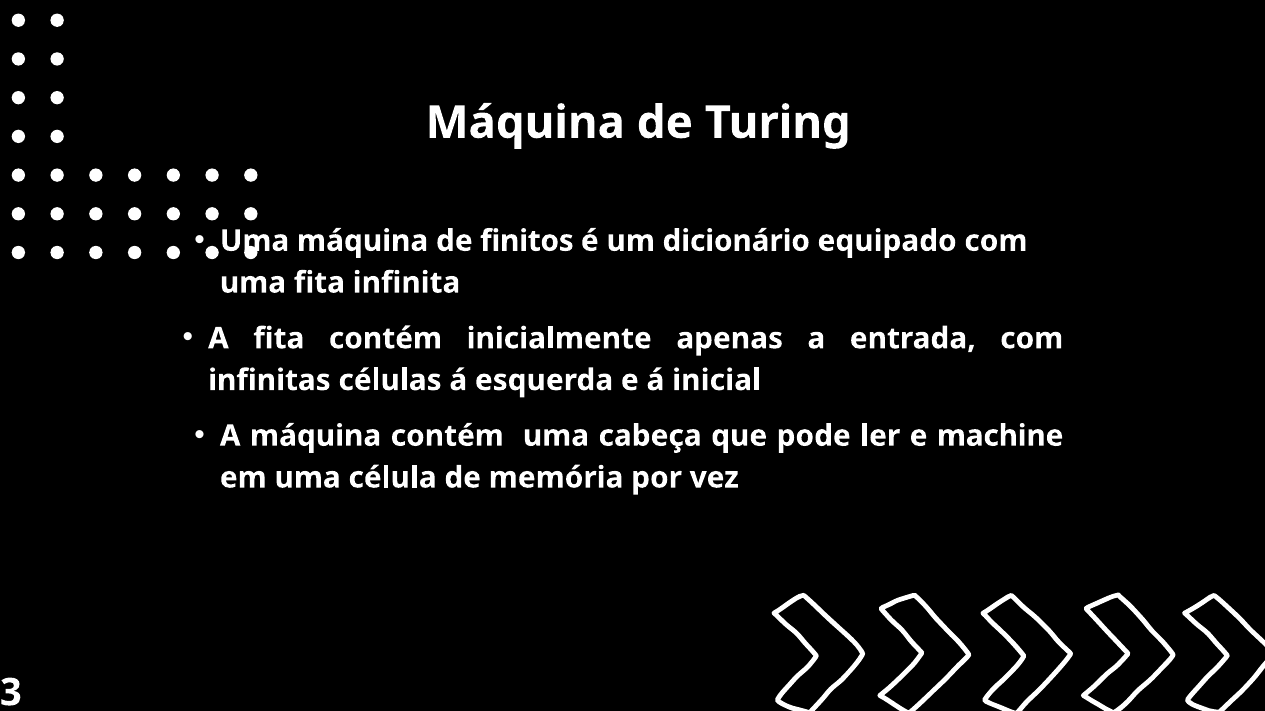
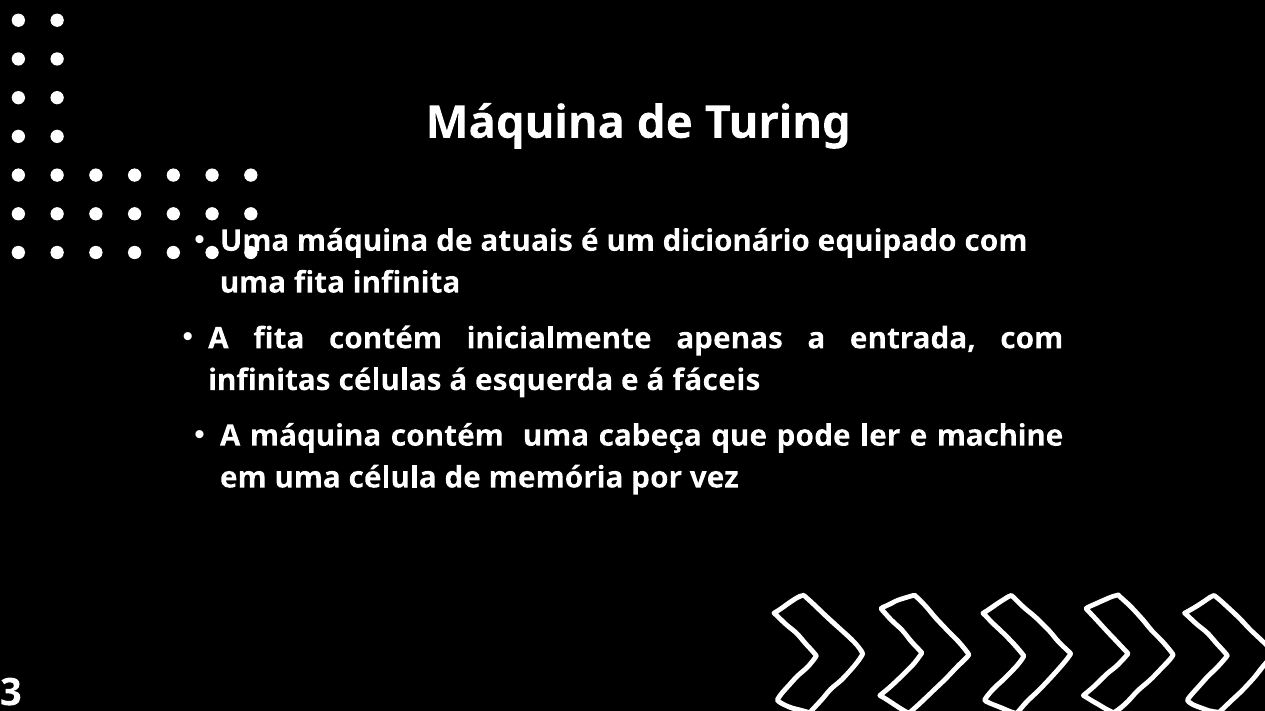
finitos: finitos -> atuais
inicial: inicial -> fáceis
